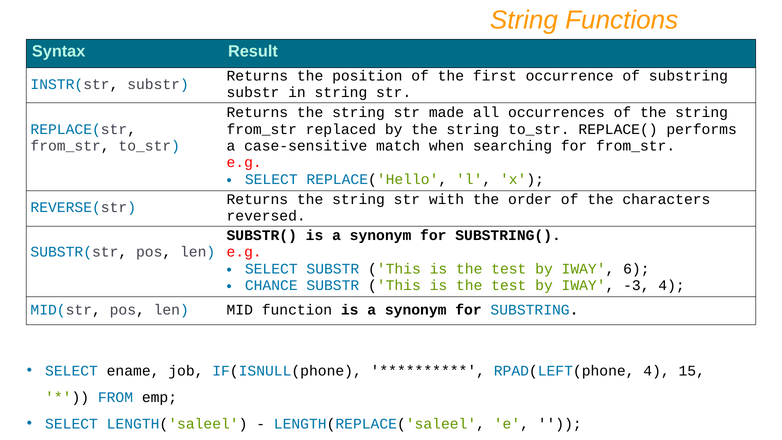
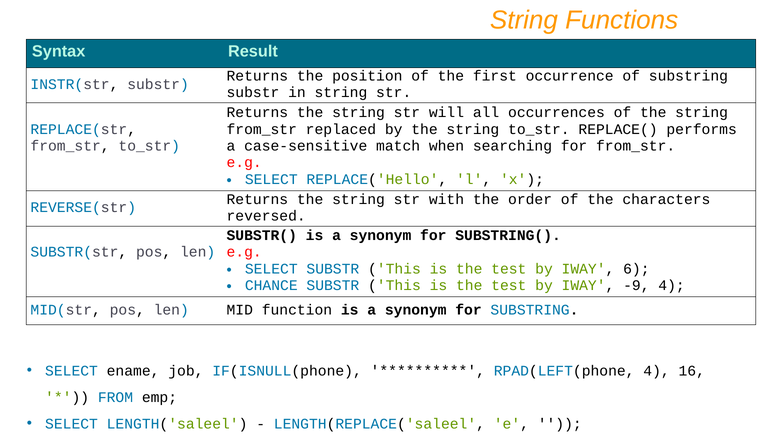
made: made -> will
-3: -3 -> -9
15: 15 -> 16
